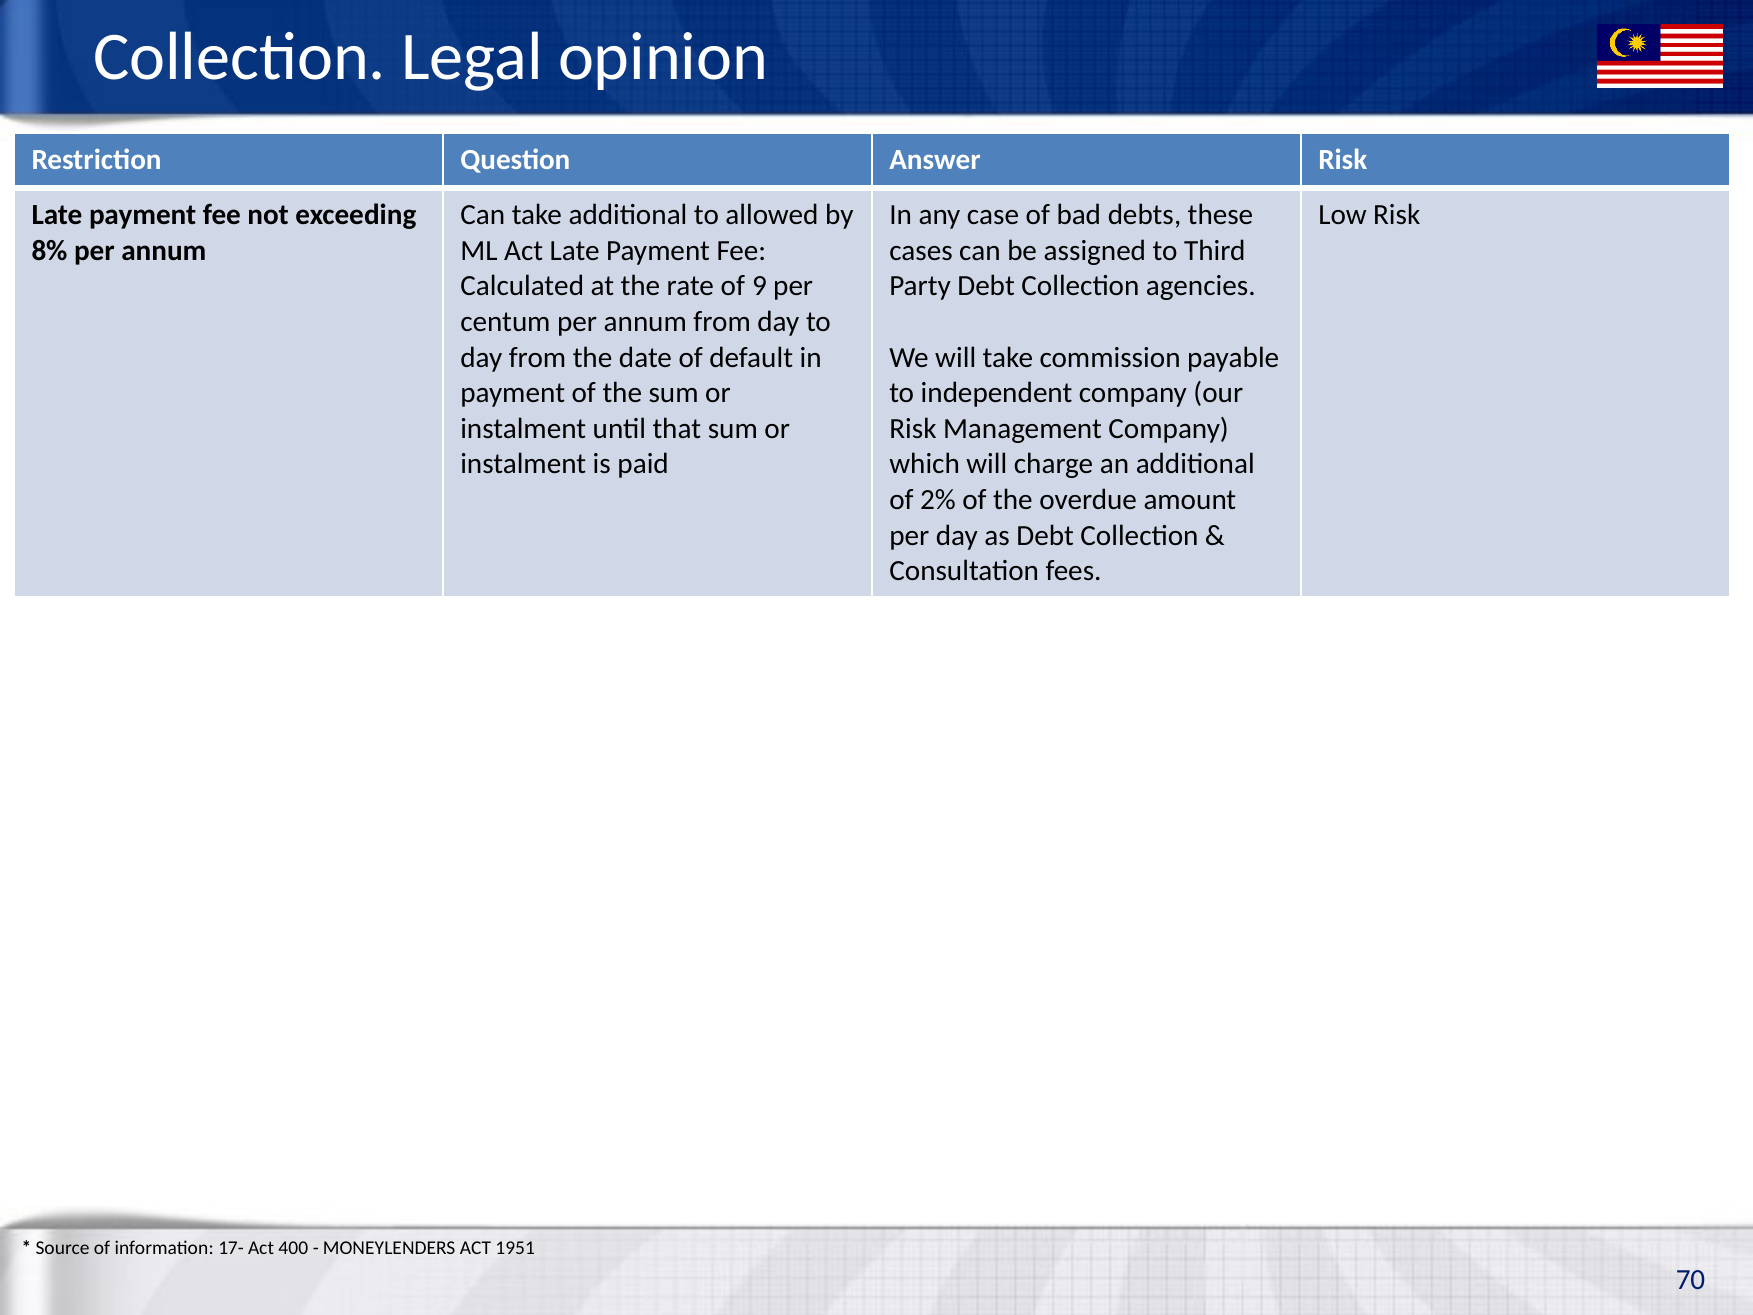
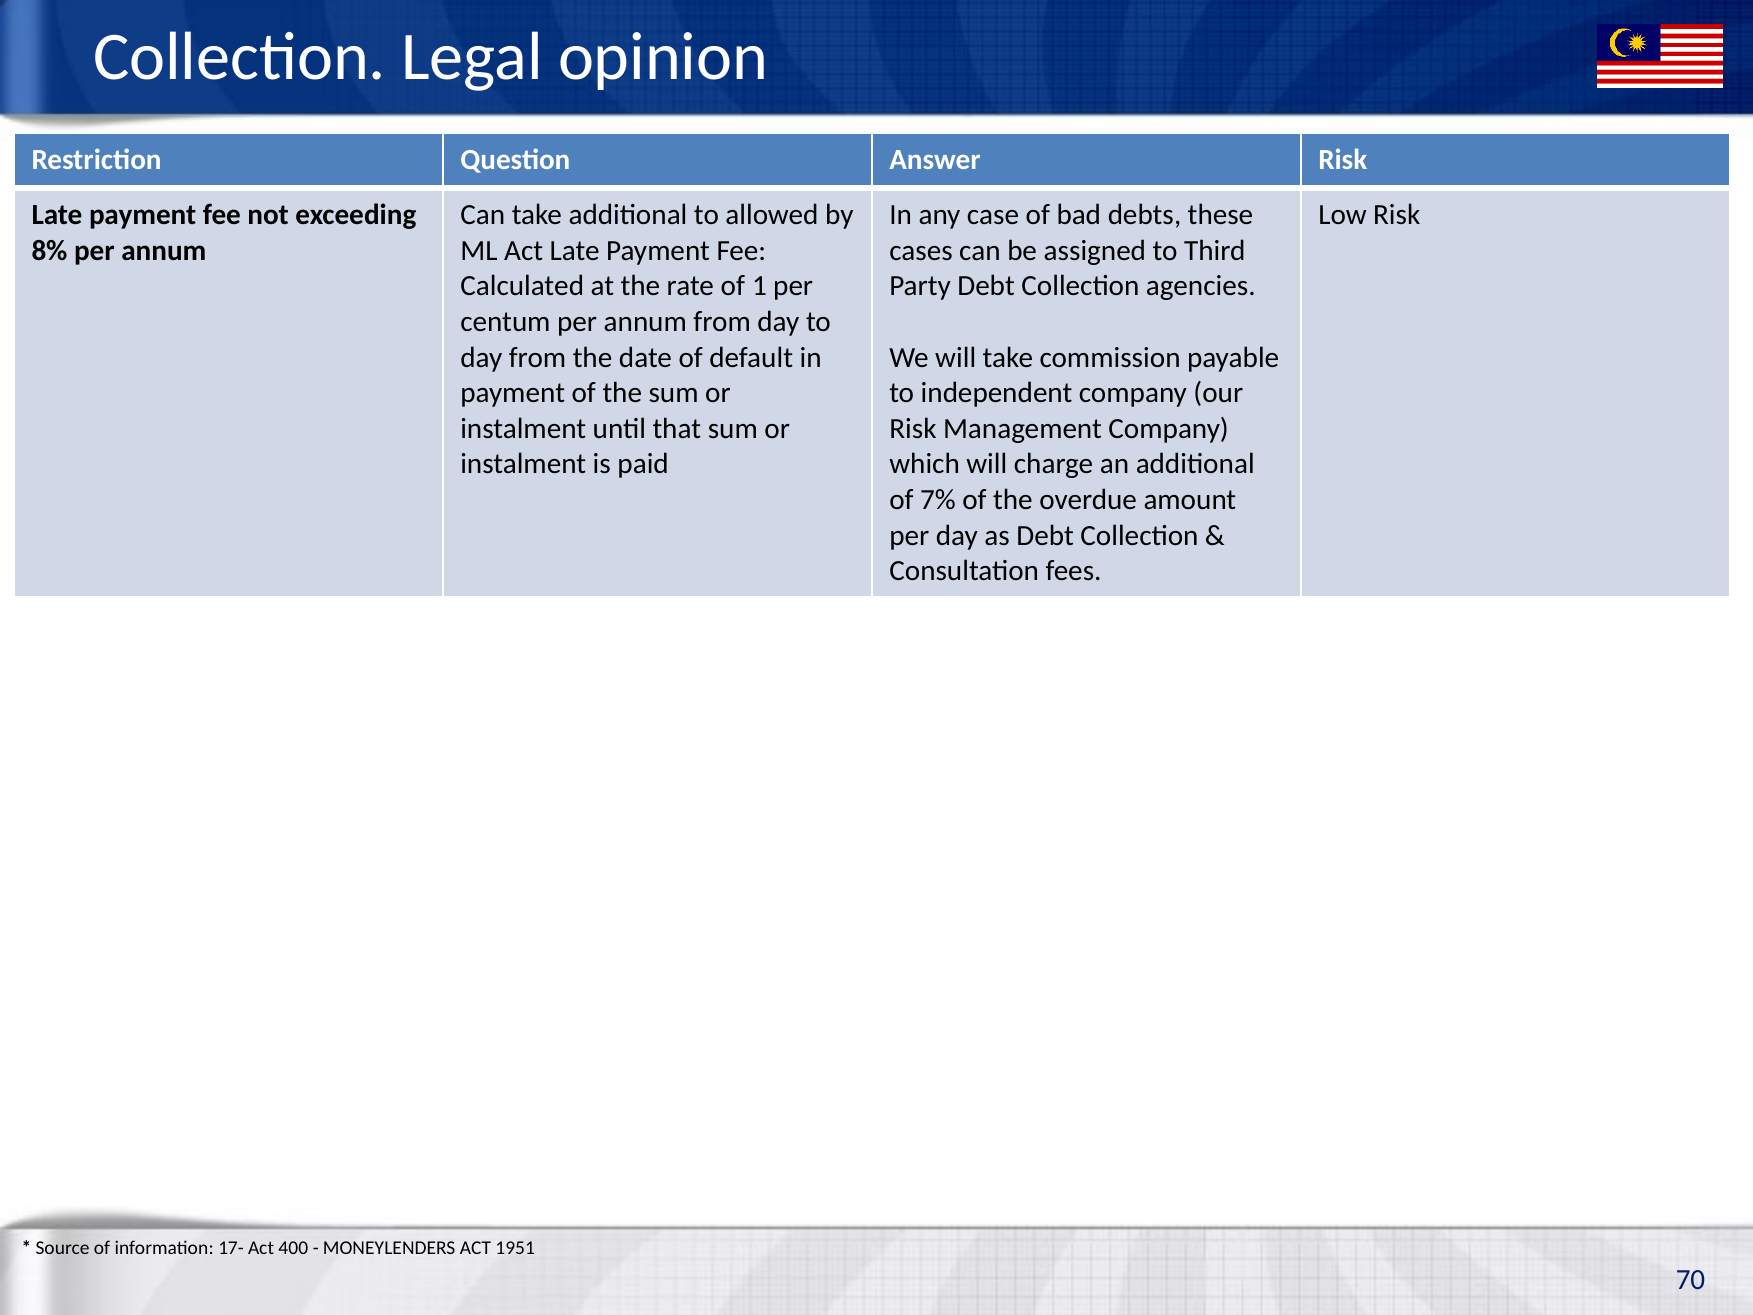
9: 9 -> 1
2%: 2% -> 7%
